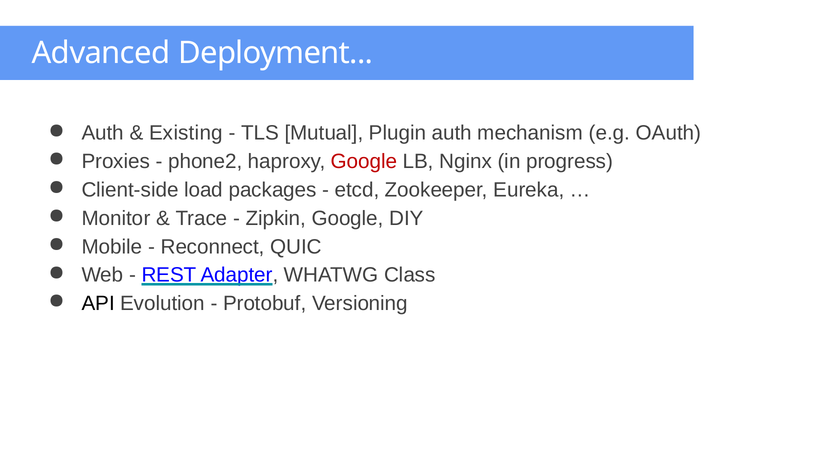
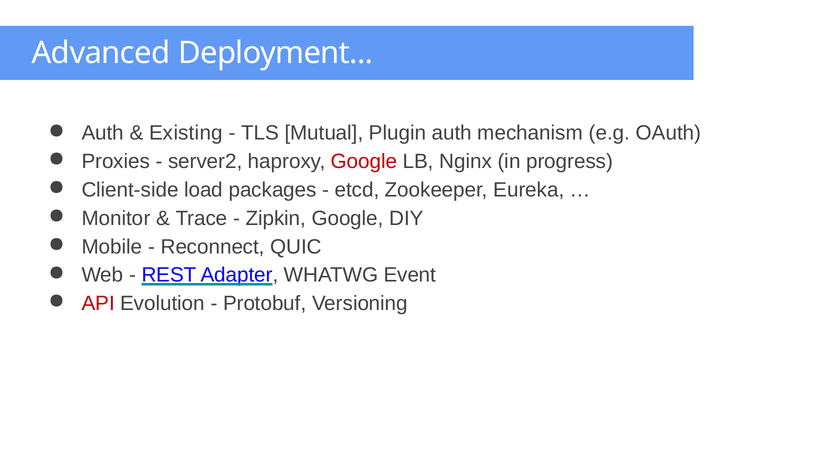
phone2: phone2 -> server2
Class: Class -> Event
API colour: black -> red
